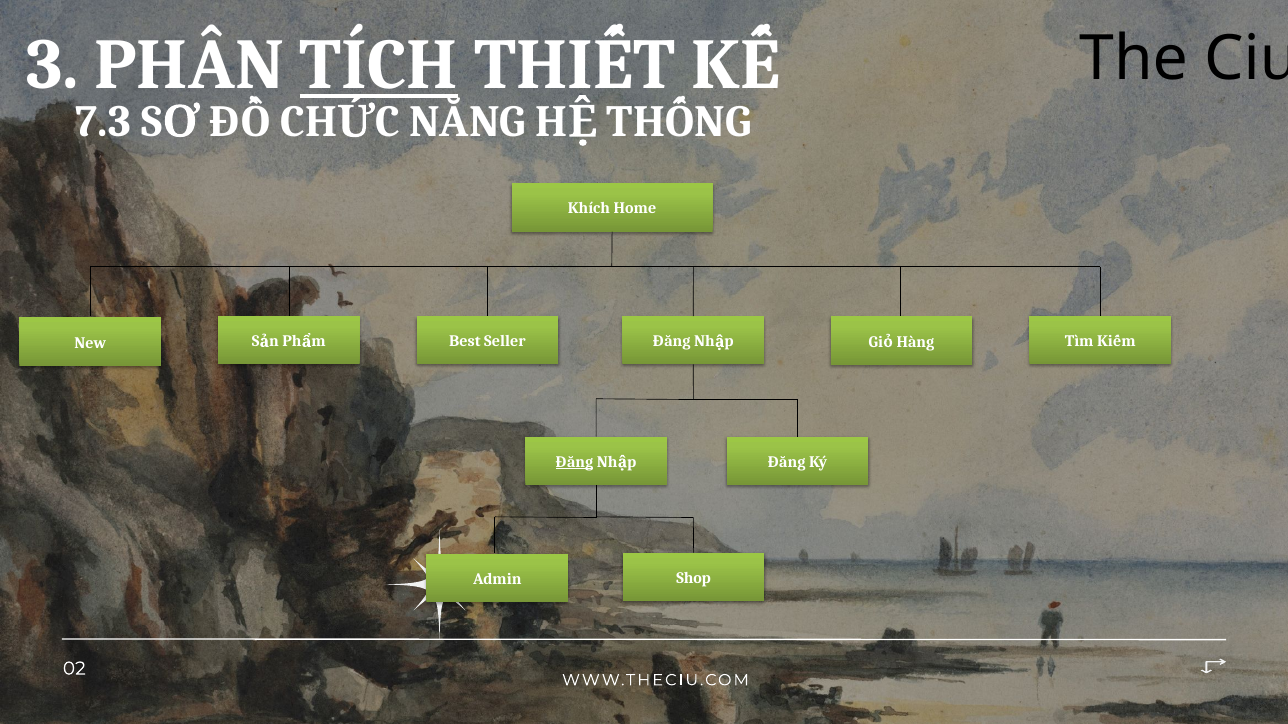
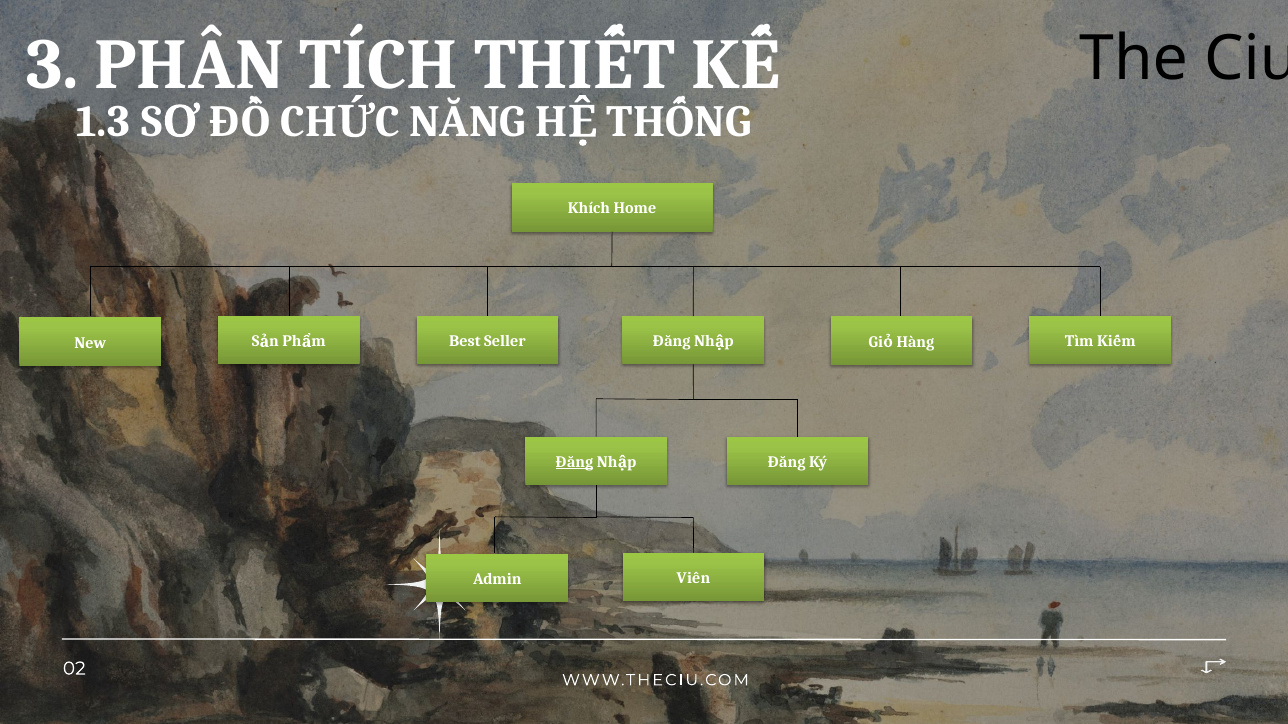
TÍCH underline: present -> none
7.3: 7.3 -> 1.3
Shop: Shop -> Viên
